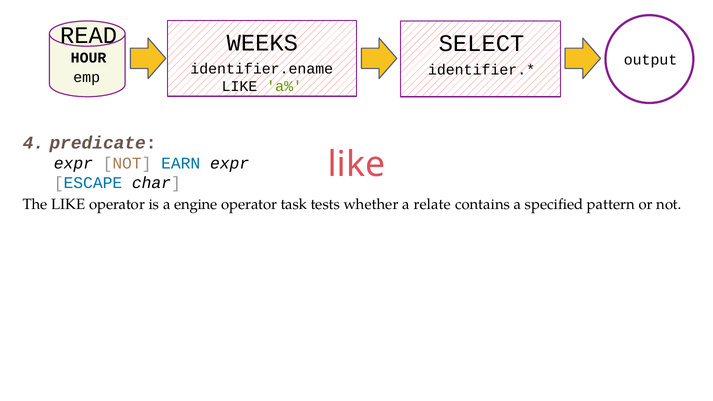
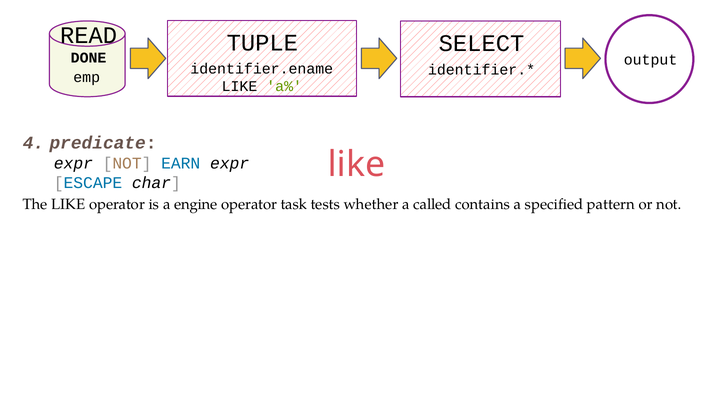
WEEKS: WEEKS -> TUPLE
HOUR: HOUR -> DONE
relate: relate -> called
